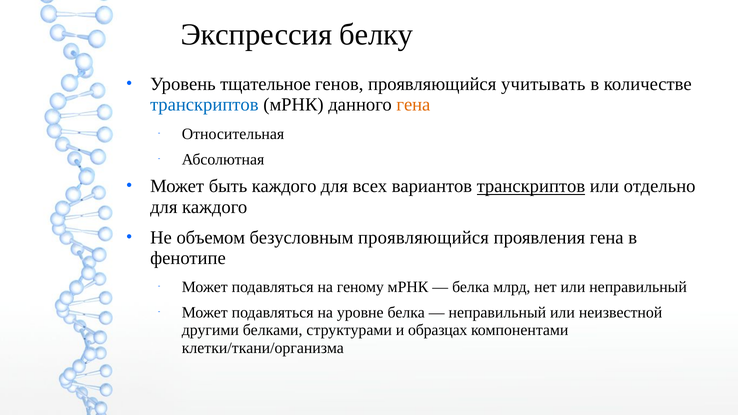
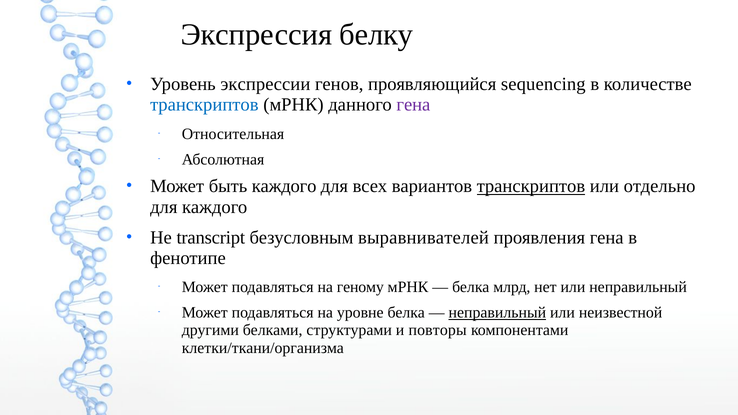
тщательное: тщательное -> экспрессии
учитывать: учитывать -> sequencing
гена at (413, 105) colour: orange -> purple
объемом: объемом -> transcript
безусловным проявляющийся: проявляющийся -> выравнивателей
неправильный at (497, 313) underline: none -> present
образцах: образцах -> повторы
